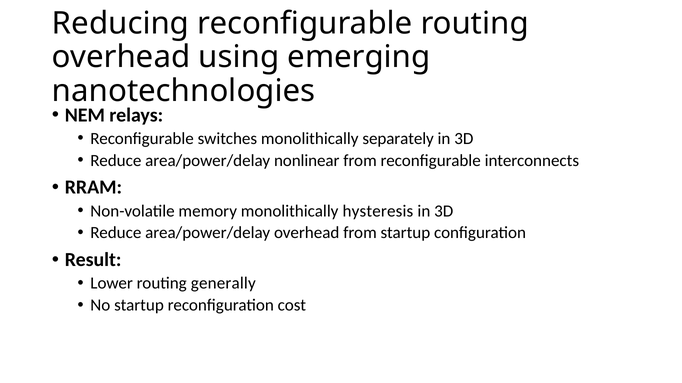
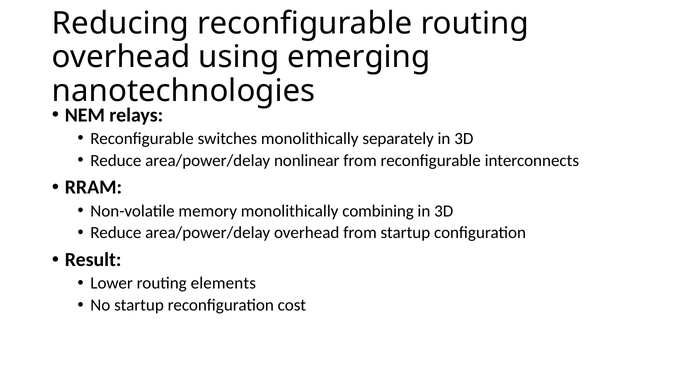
hysteresis: hysteresis -> combining
generally: generally -> elements
